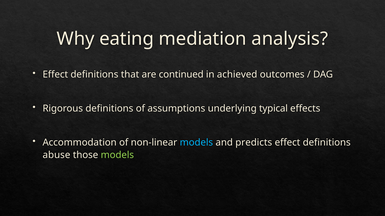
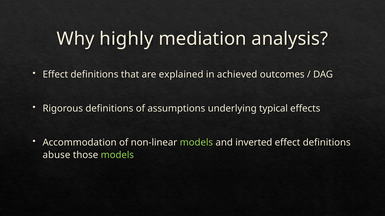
eating: eating -> highly
continued: continued -> explained
models at (196, 143) colour: light blue -> light green
predicts: predicts -> inverted
